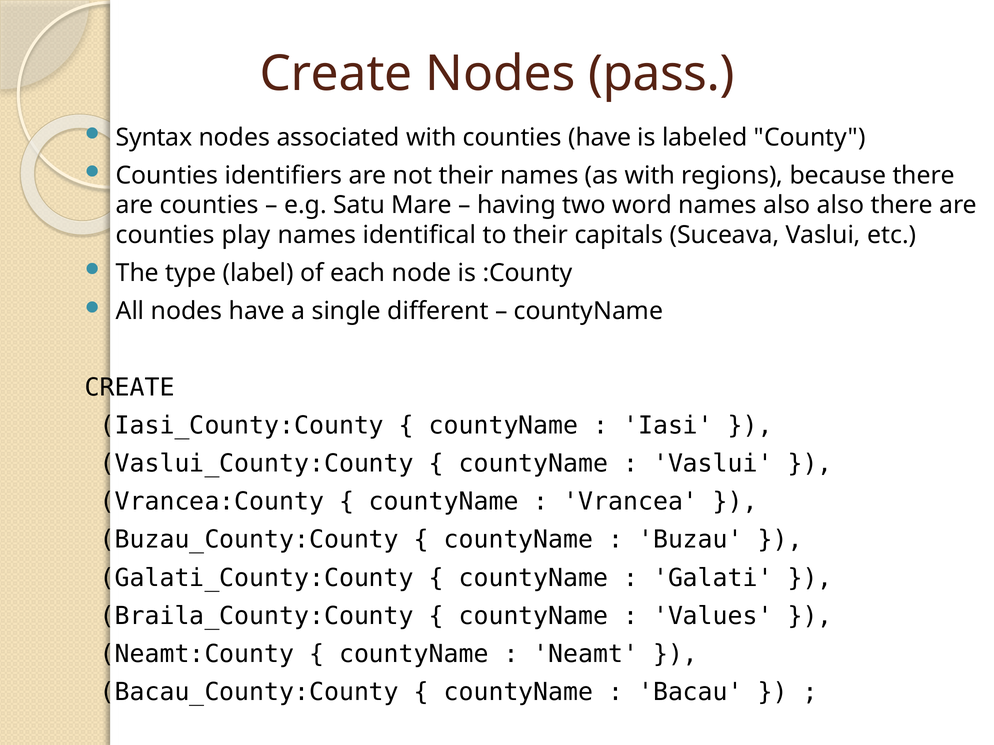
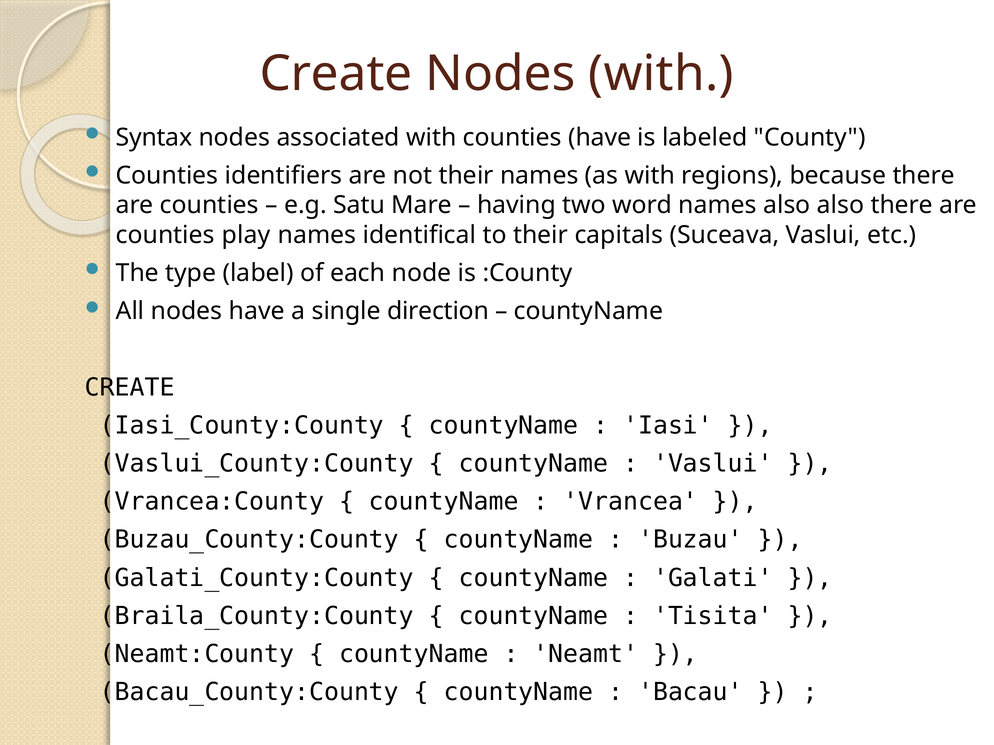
Nodes pass: pass -> with
different: different -> direction
Values: Values -> Tisita
